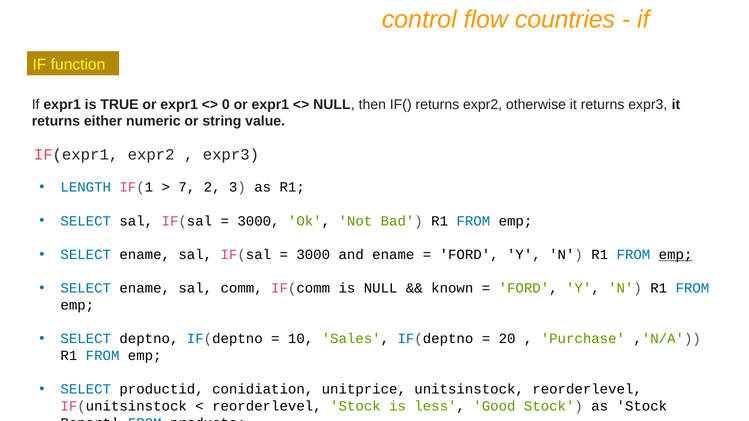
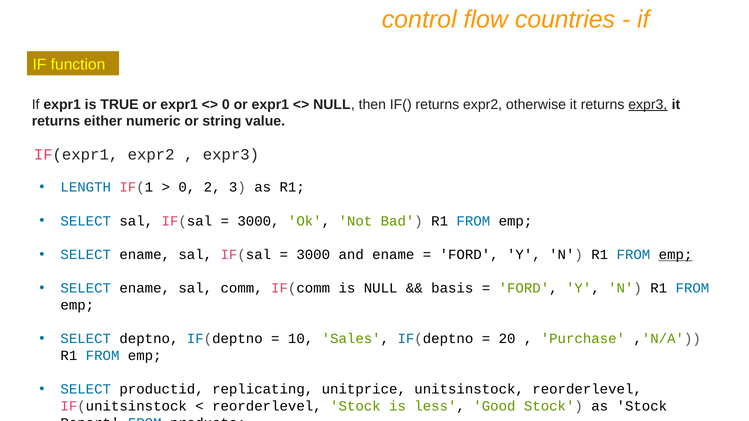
expr3 at (648, 105) underline: none -> present
7 at (187, 187): 7 -> 0
known: known -> basis
conidiation: conidiation -> replicating
